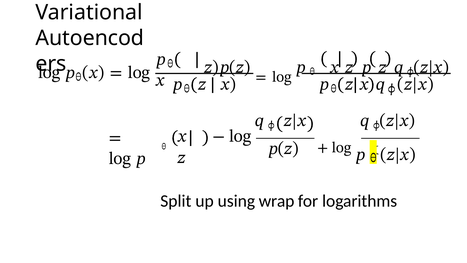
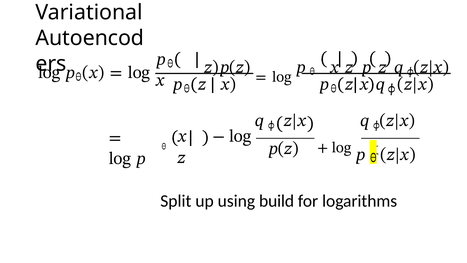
wrap: wrap -> build
